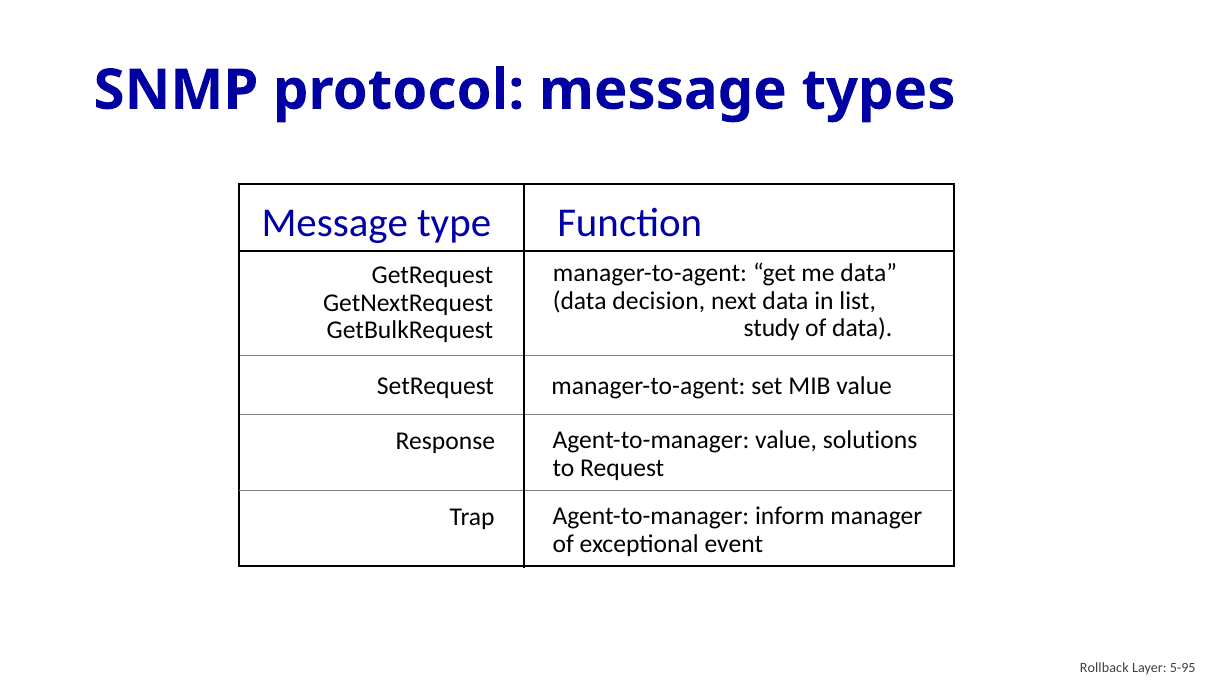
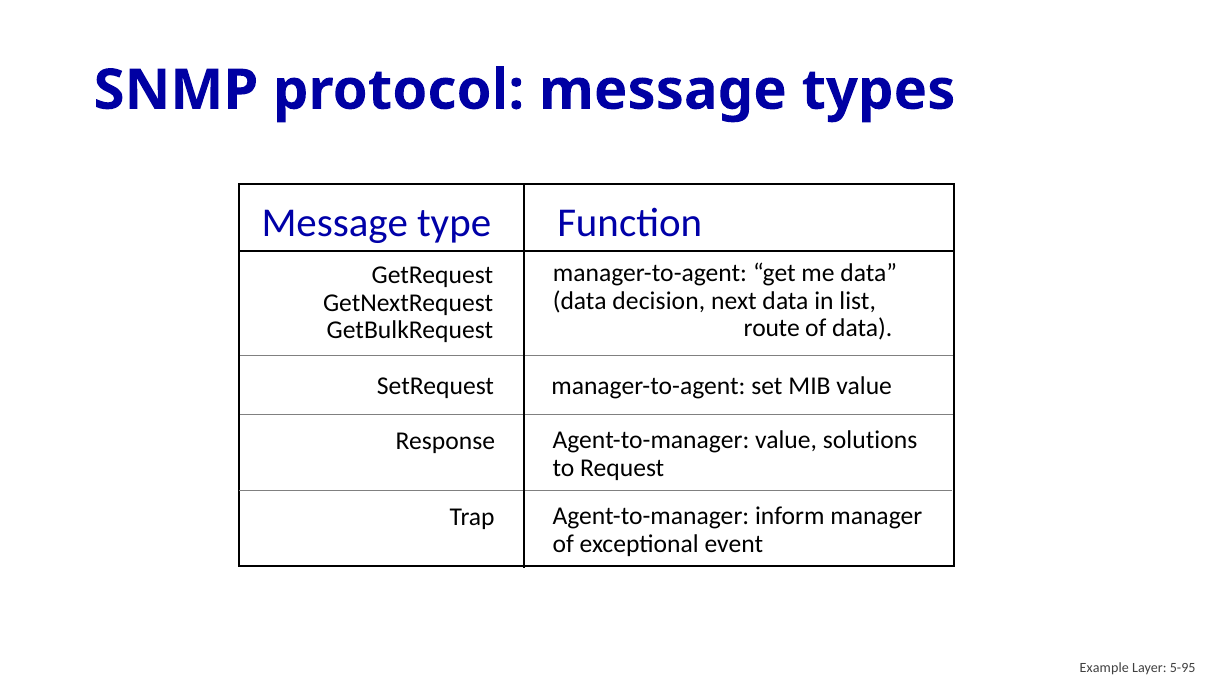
study: study -> route
Rollback: Rollback -> Example
